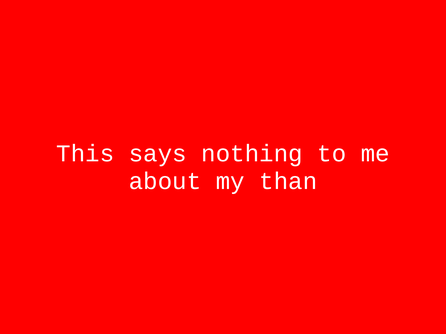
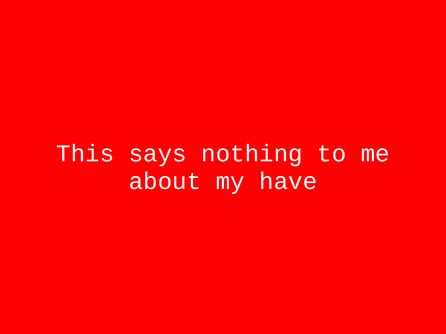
than: than -> have
